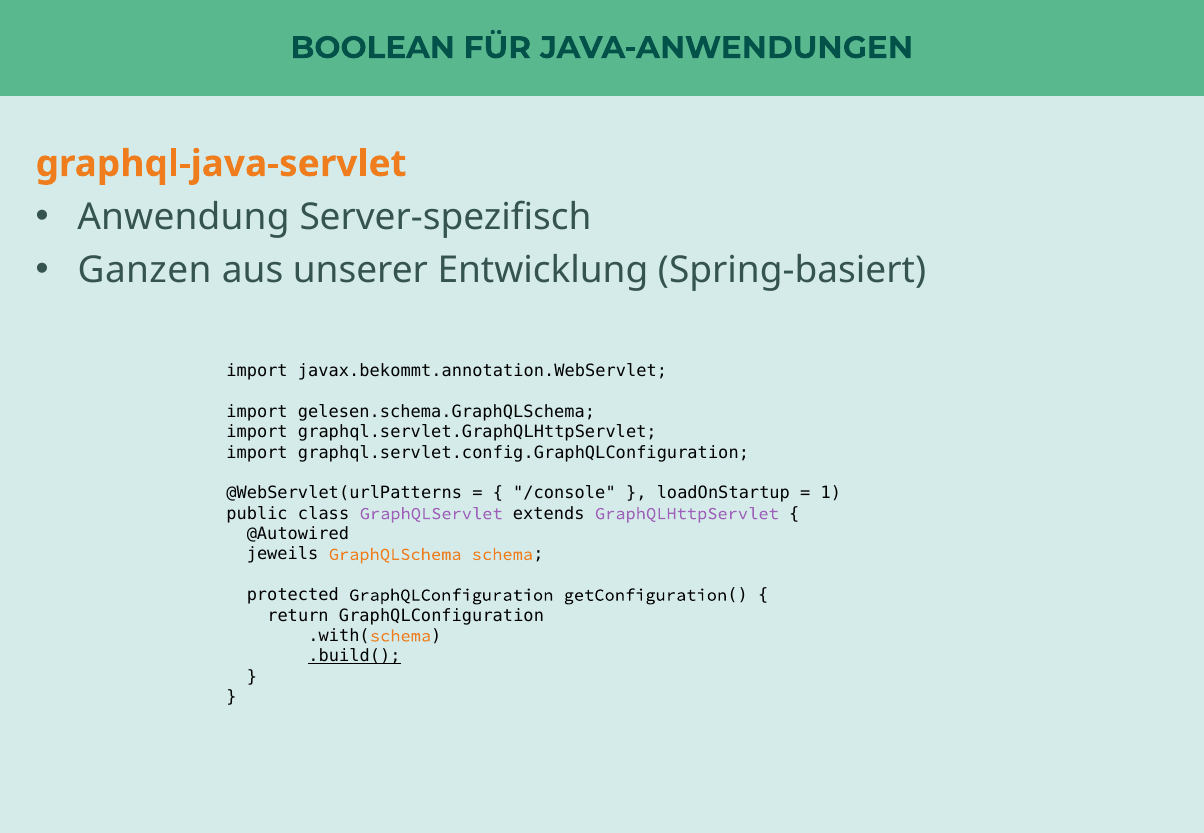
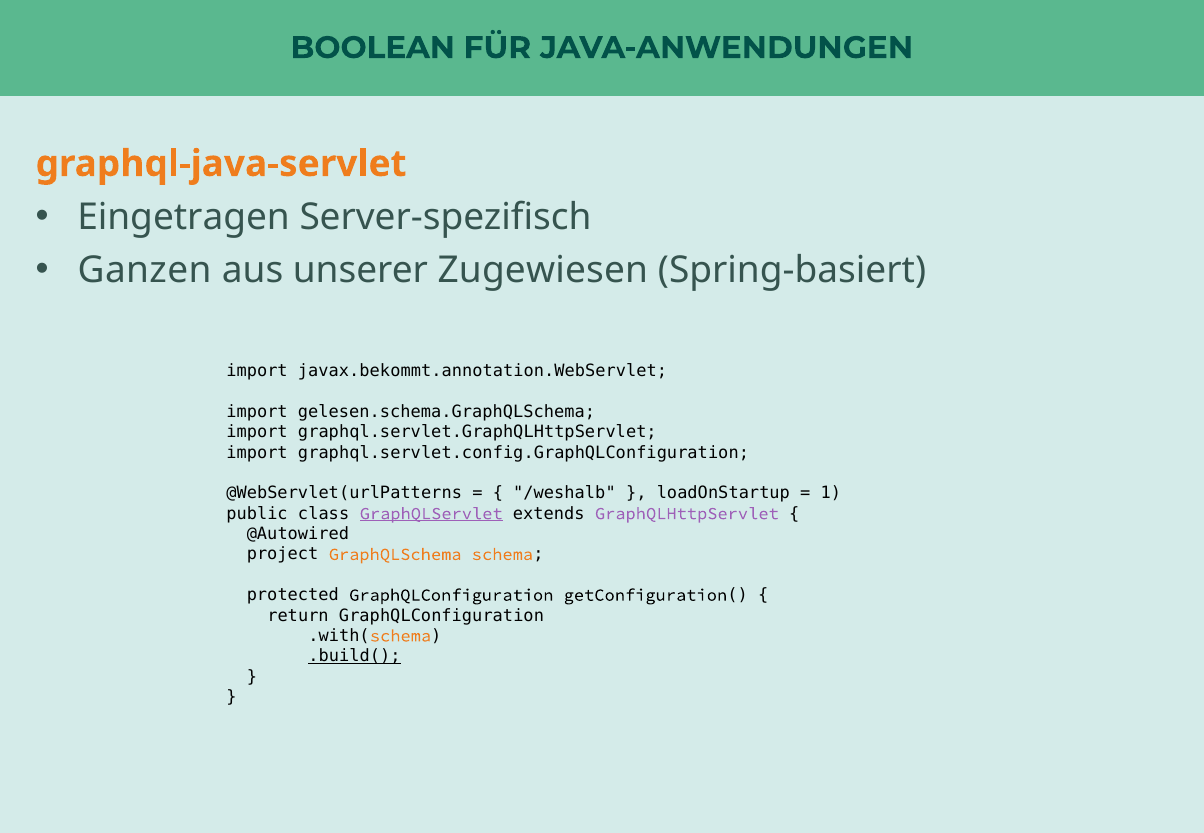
Anwendung: Anwendung -> Eingetragen
Entwicklung: Entwicklung -> Zugewiesen
/console: /console -> /weshalb
GraphQLServlet underline: none -> present
jeweils: jeweils -> project
